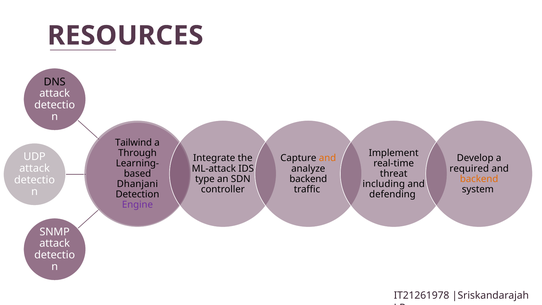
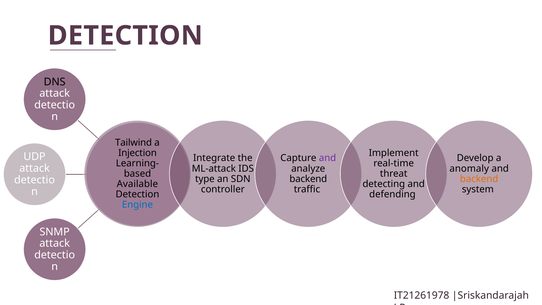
RESOURCES at (125, 36): RESOURCES -> DETECTION
Through: Through -> Injection
and at (327, 158) colour: orange -> purple
required: required -> anomaly
Dhanjani: Dhanjani -> Available
including: including -> detecting
Engine colour: purple -> blue
